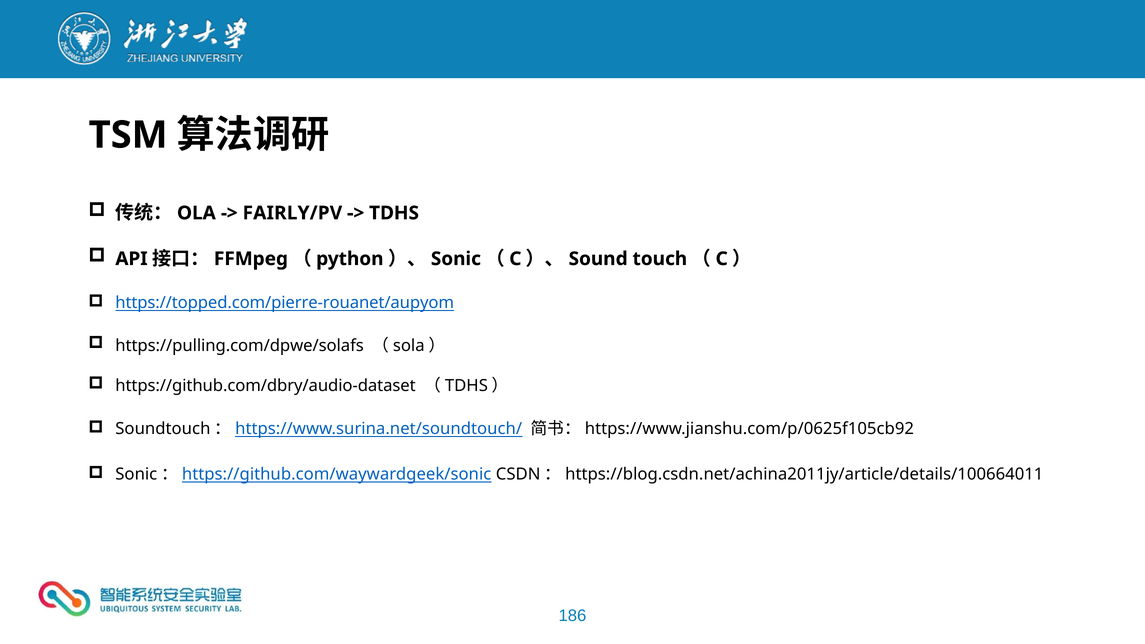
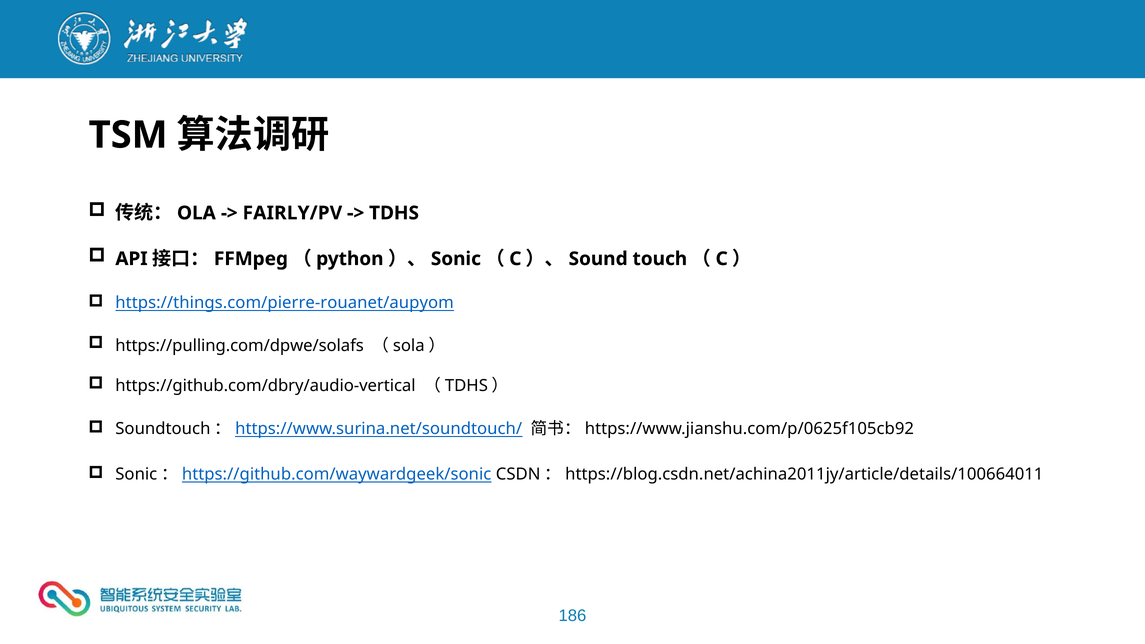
https://topped.com/pierre-rouanet/aupyom: https://topped.com/pierre-rouanet/aupyom -> https://things.com/pierre-rouanet/aupyom
https://github.com/dbry/audio-dataset: https://github.com/dbry/audio-dataset -> https://github.com/dbry/audio-vertical
